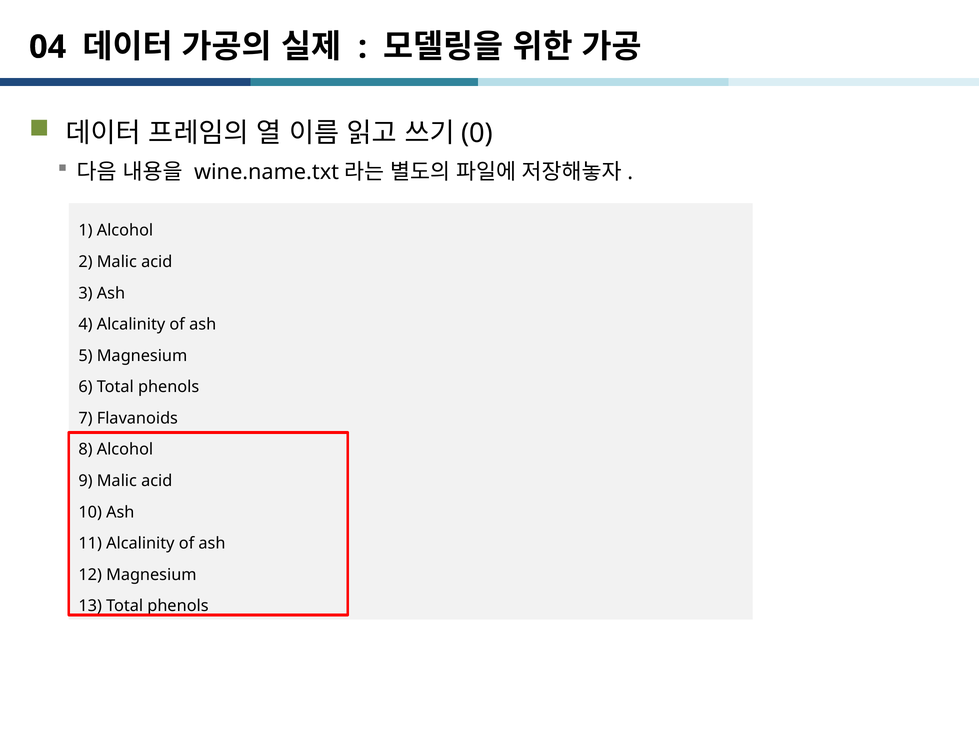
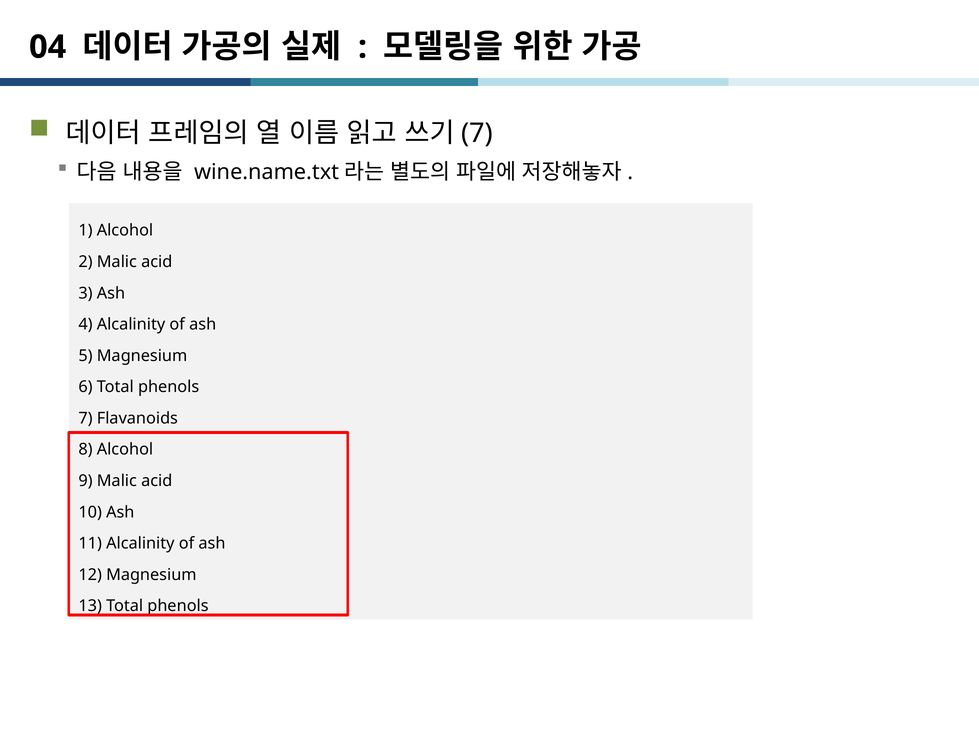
0 at (477, 133): 0 -> 7
